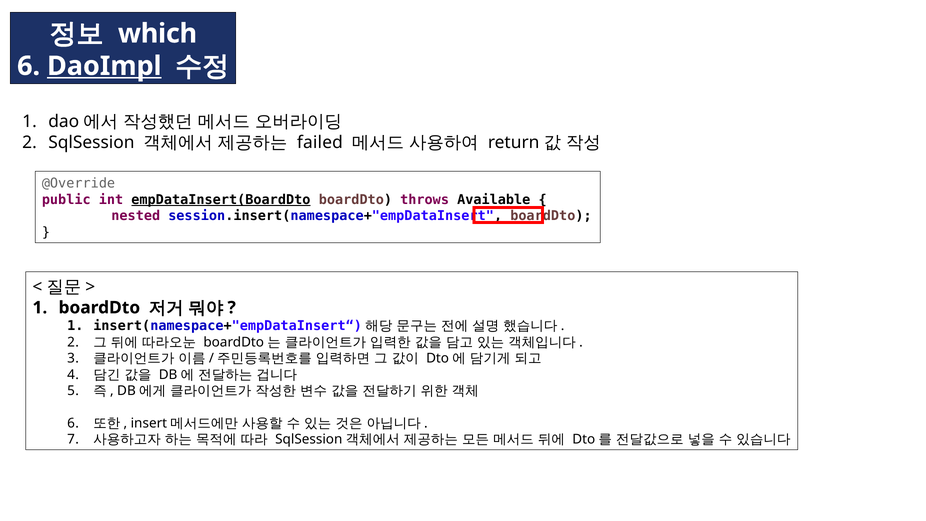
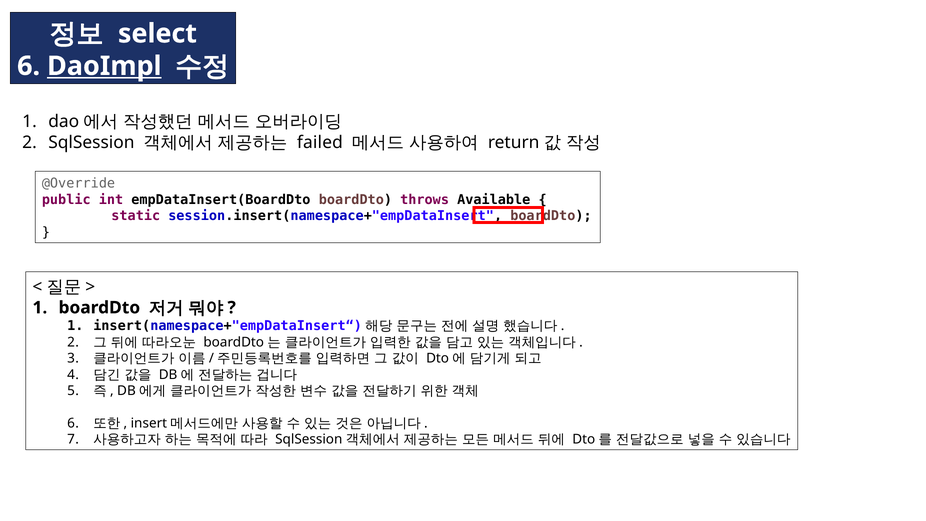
which: which -> select
empDataInsert(BoardDto underline: present -> none
nested: nested -> static
